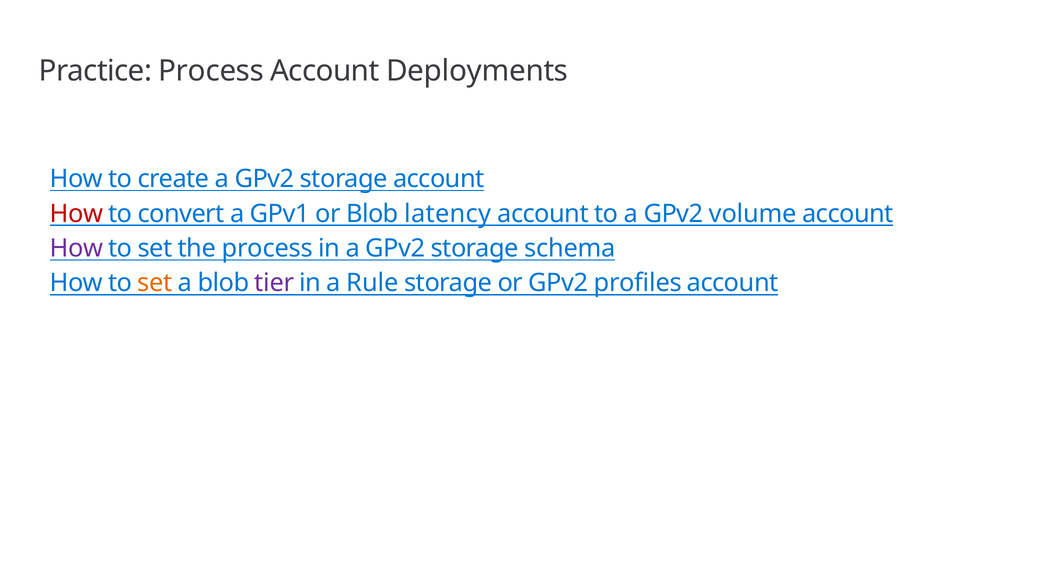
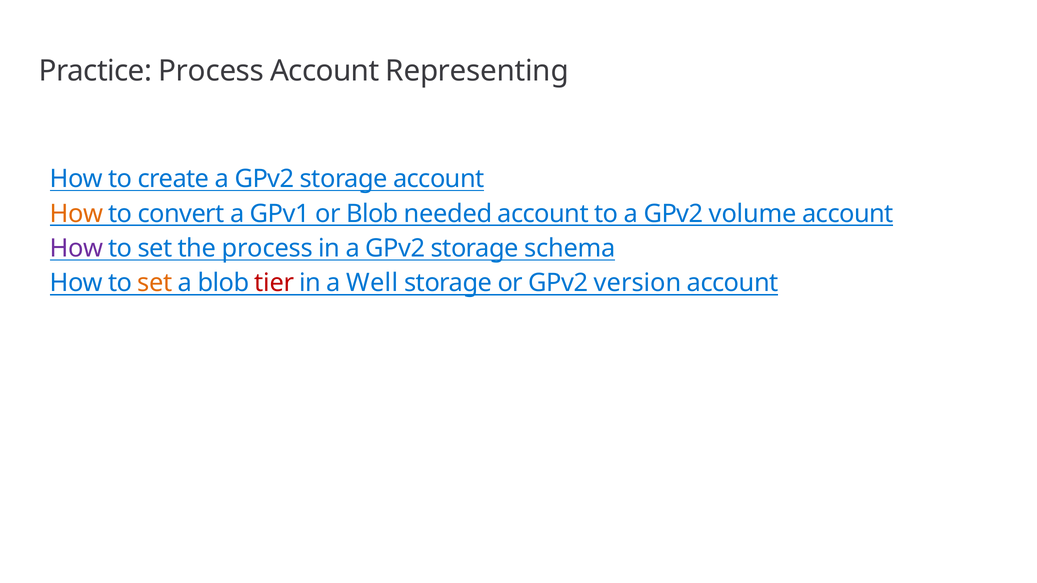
Deployments: Deployments -> Representing
How at (76, 214) colour: red -> orange
latency: latency -> needed
tier colour: purple -> red
Rule: Rule -> Well
profiles: profiles -> version
